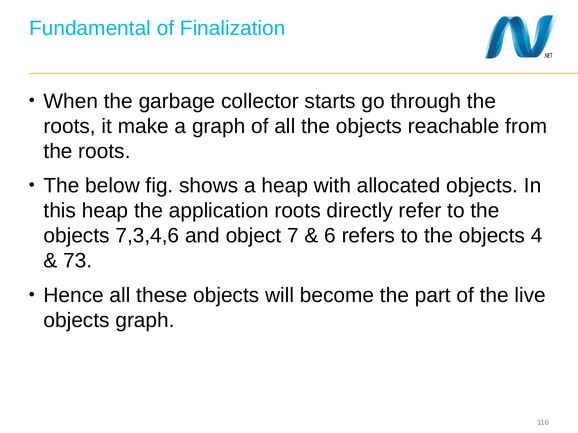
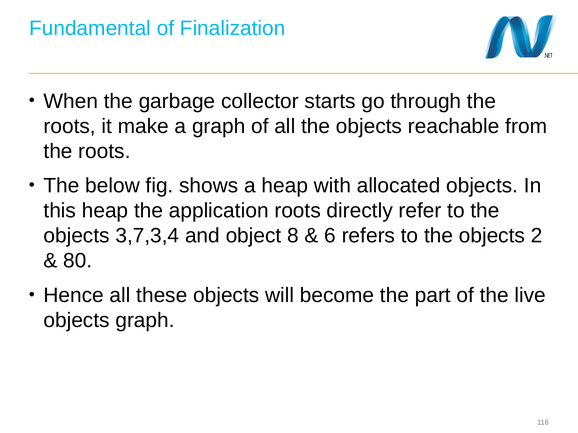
7,3,4,6: 7,3,4,6 -> 3,7,3,4
7: 7 -> 8
4: 4 -> 2
73: 73 -> 80
